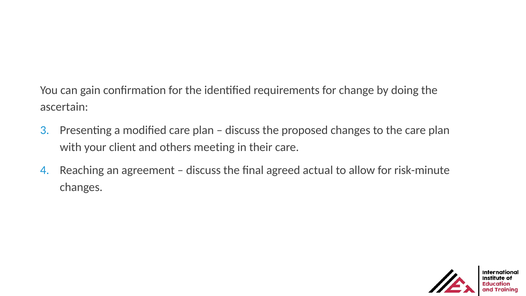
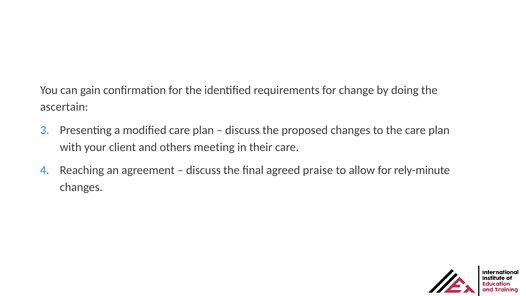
actual: actual -> praise
risk-minute: risk-minute -> rely-minute
